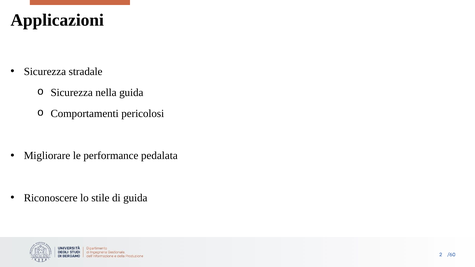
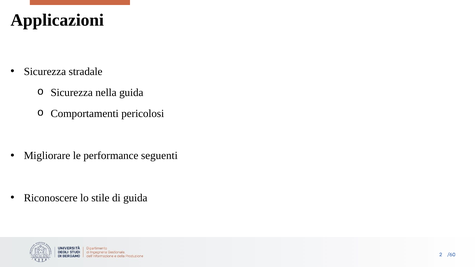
pedalata: pedalata -> seguenti
